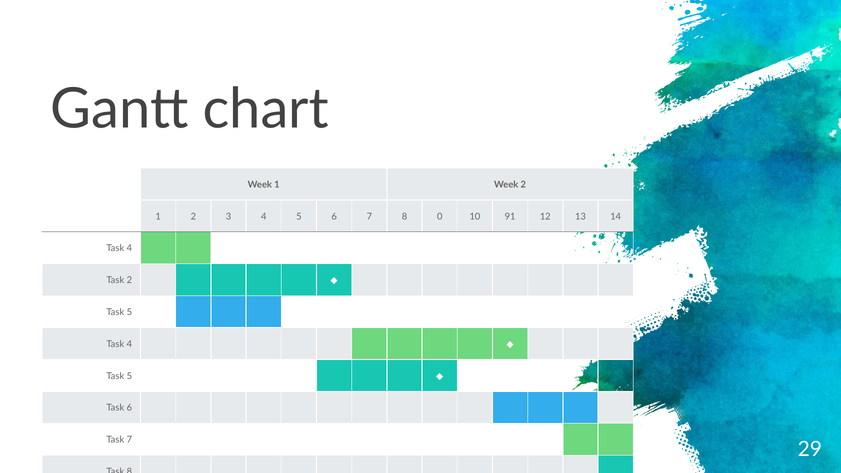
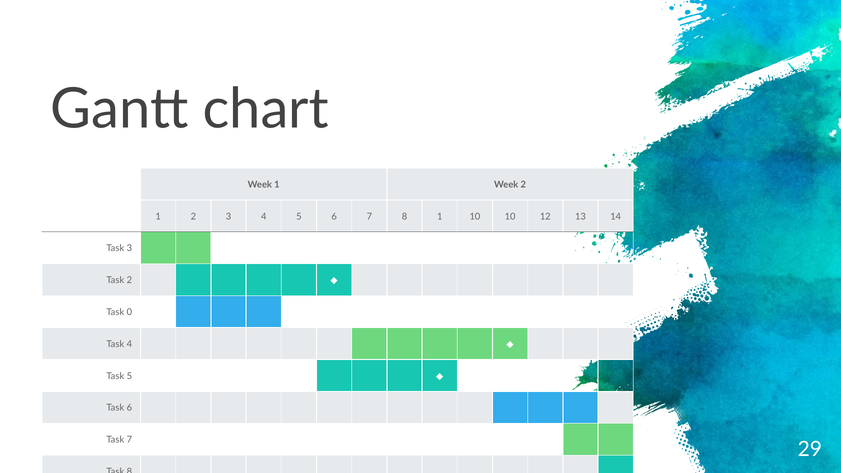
8 0: 0 -> 1
10 91: 91 -> 10
4 at (129, 248): 4 -> 3
5 at (129, 312): 5 -> 0
